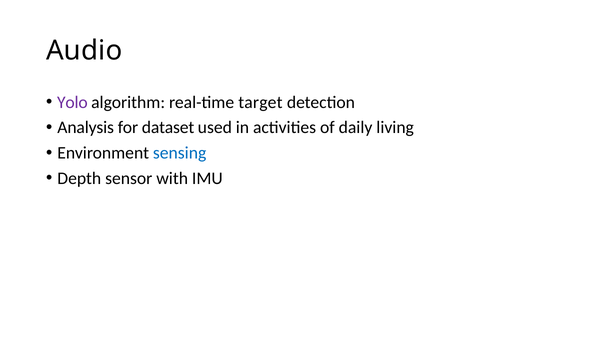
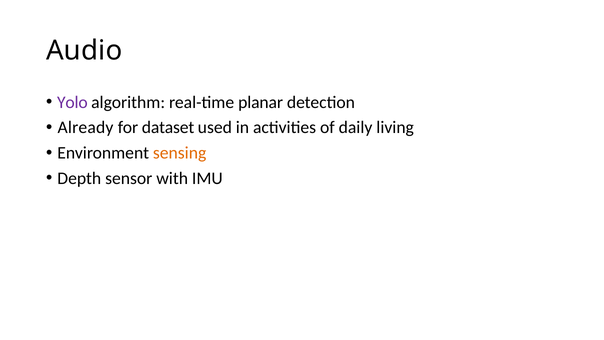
target: target -> planar
Analysis: Analysis -> Already
sensing colour: blue -> orange
